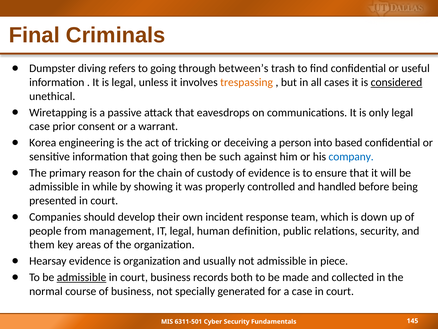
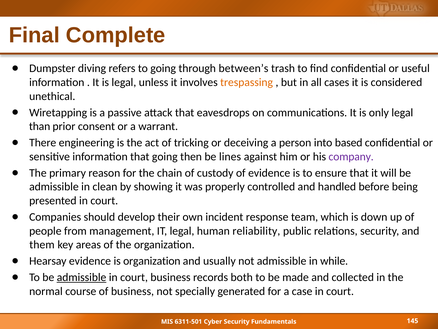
Criminals: Criminals -> Complete
considered underline: present -> none
case at (40, 126): case -> than
Korea: Korea -> There
such: such -> lines
company colour: blue -> purple
while: while -> clean
definition: definition -> reliability
piece: piece -> while
